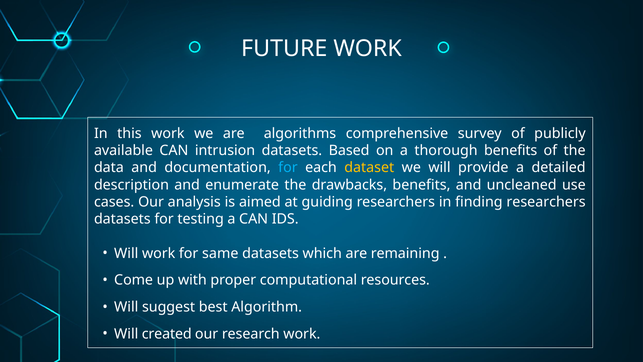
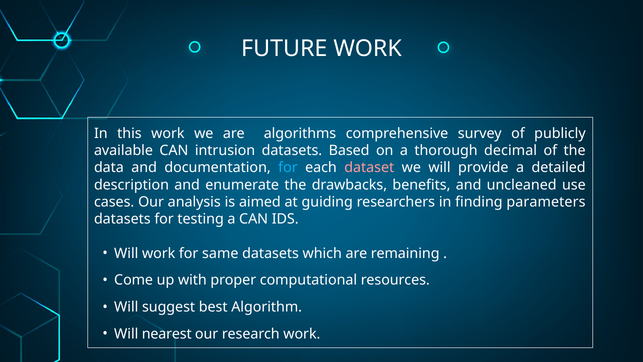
thorough benefits: benefits -> decimal
dataset colour: yellow -> pink
finding researchers: researchers -> parameters
created: created -> nearest
